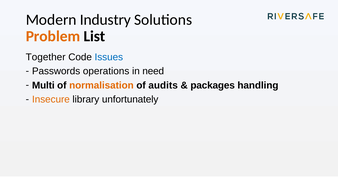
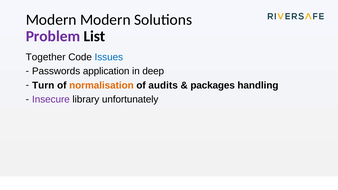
Modern Industry: Industry -> Modern
Problem colour: orange -> purple
operations: operations -> application
need: need -> deep
Multi: Multi -> Turn
Insecure colour: orange -> purple
